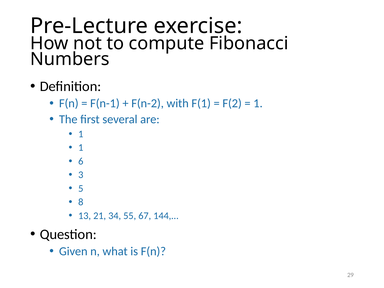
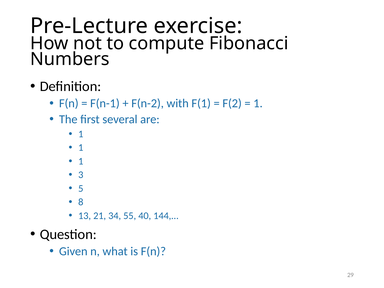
6 at (81, 161): 6 -> 1
67: 67 -> 40
